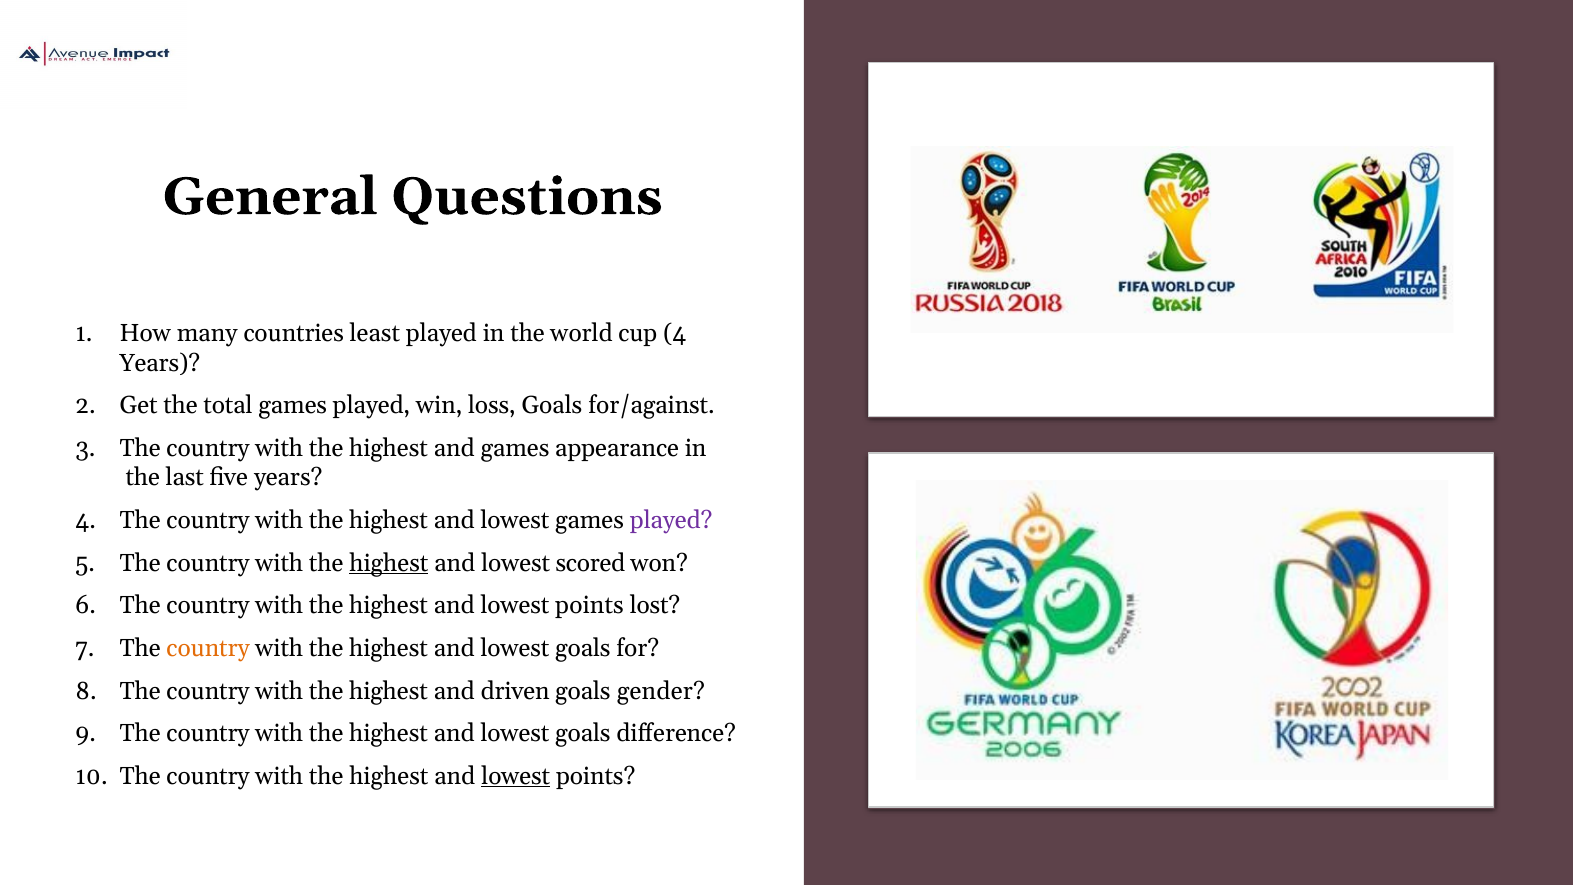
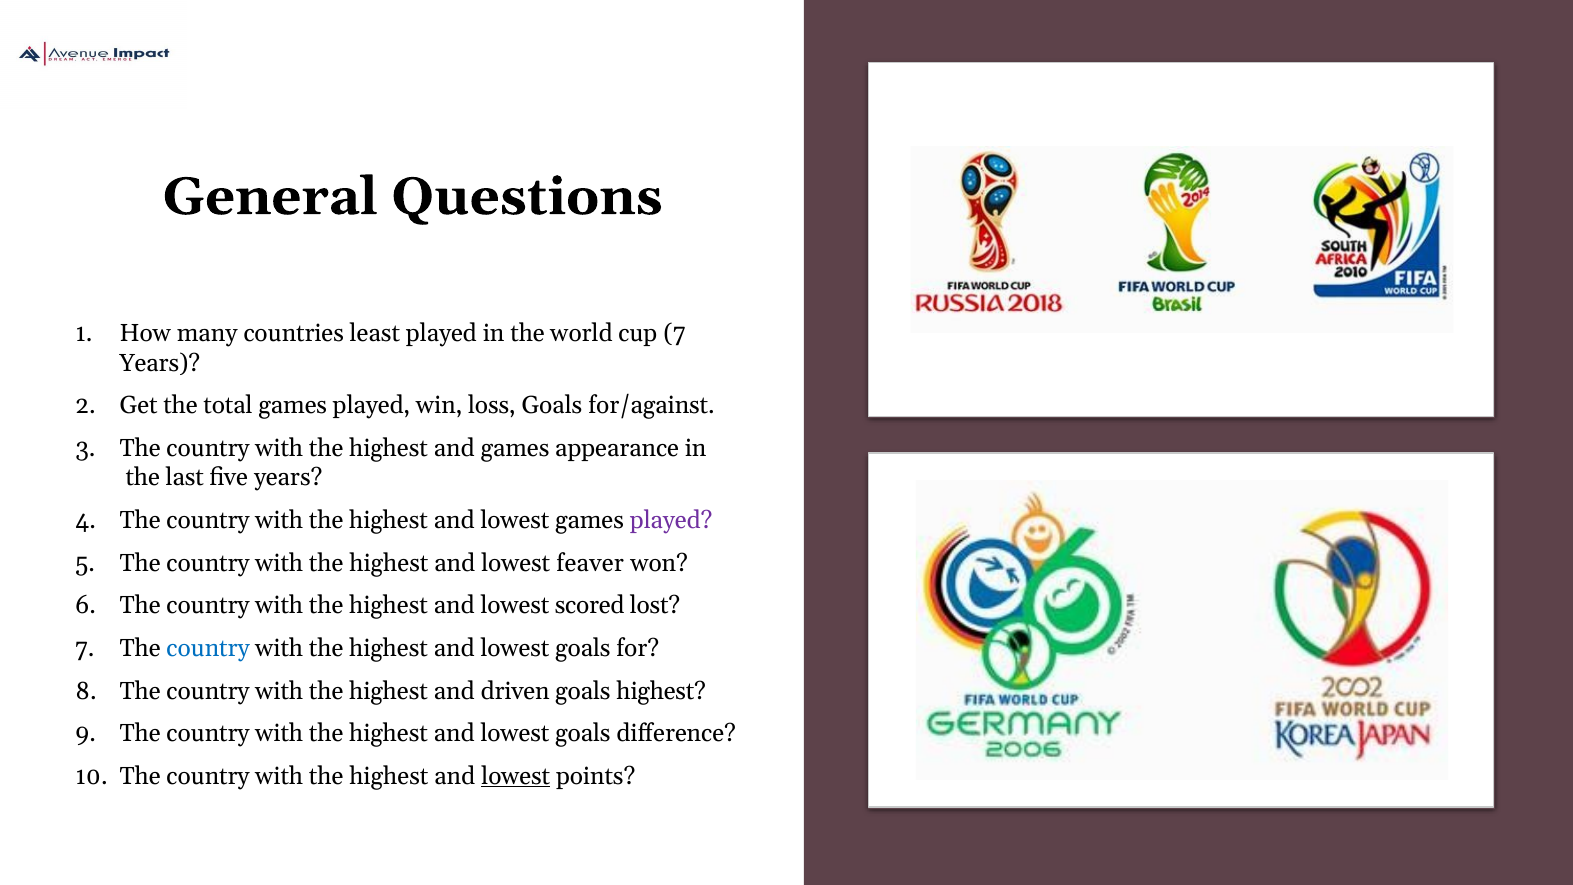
cup 4: 4 -> 7
highest at (389, 563) underline: present -> none
scored: scored -> feaver
points at (589, 605): points -> scored
country at (208, 648) colour: orange -> blue
goals gender: gender -> highest
